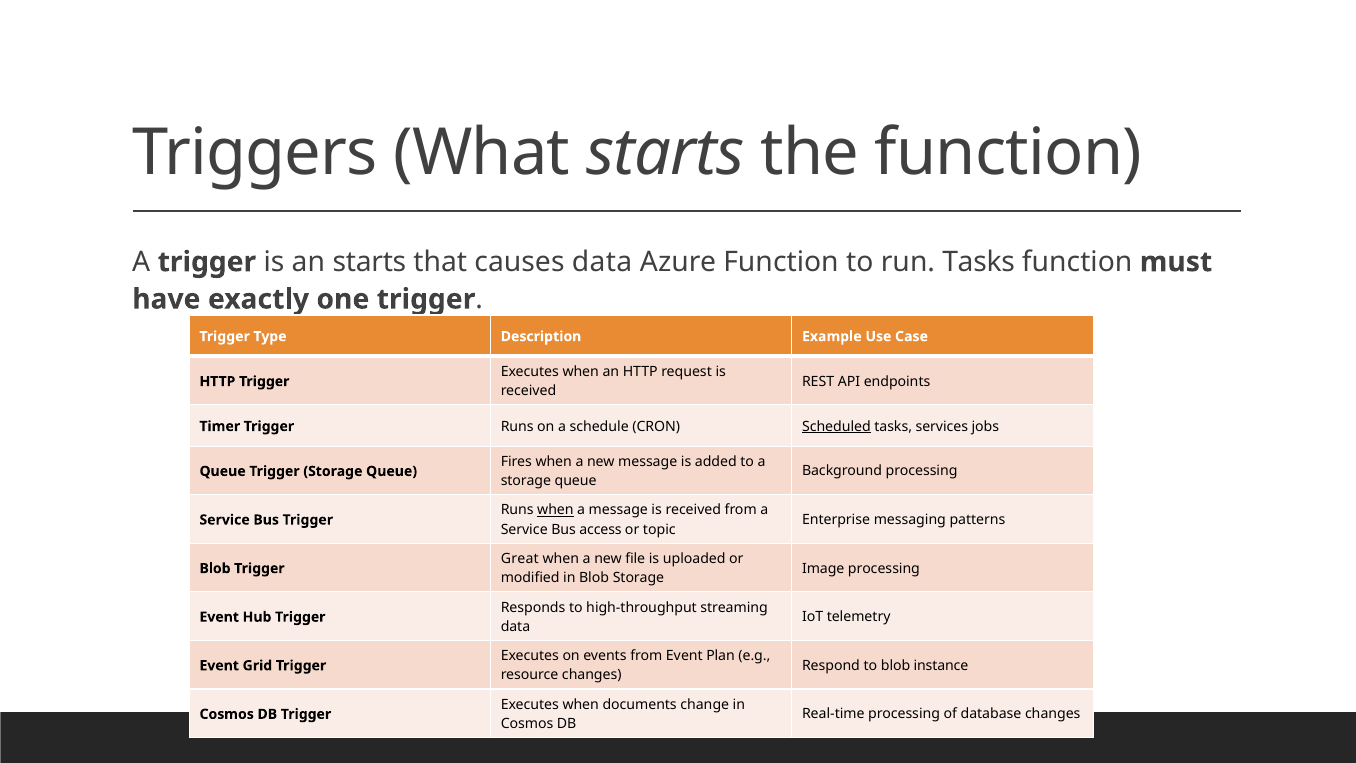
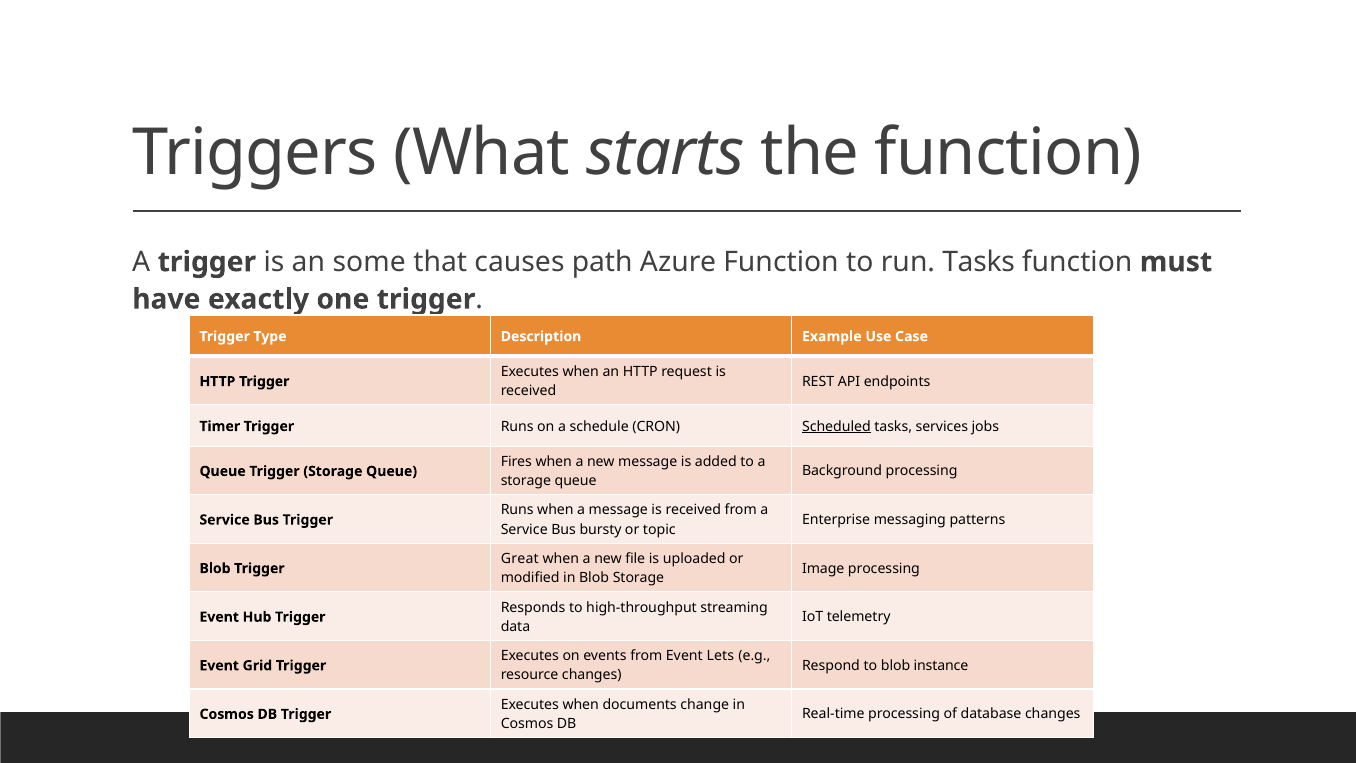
an starts: starts -> some
causes data: data -> path
when at (555, 510) underline: present -> none
access: access -> bursty
Plan: Plan -> Lets
